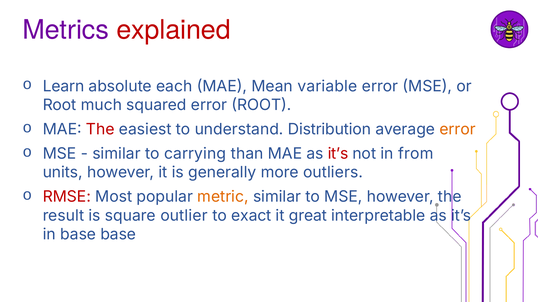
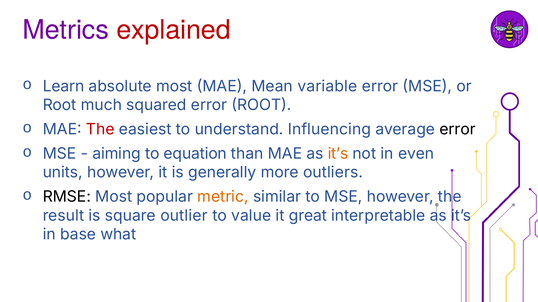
absolute each: each -> most
Distribution: Distribution -> Influencing
error at (458, 130) colour: orange -> black
similar at (116, 154): similar -> aiming
carrying: carrying -> equation
it’s at (338, 154) colour: red -> orange
from: from -> even
RMSE colour: red -> black
exact: exact -> value
base base: base -> what
